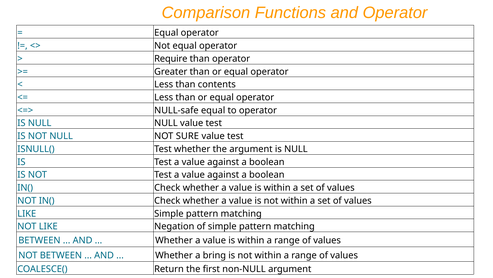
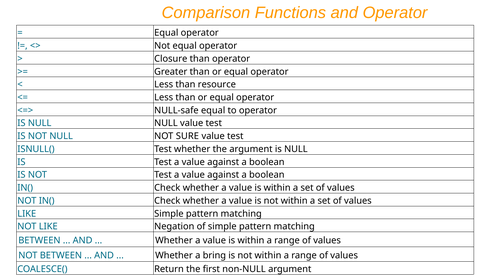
Require: Require -> Closure
contents: contents -> resource
